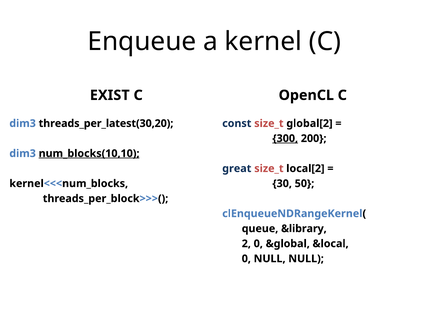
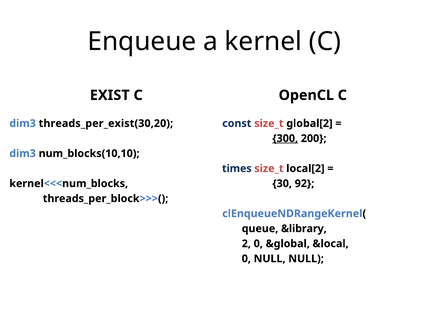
threads_per_latest(30,20: threads_per_latest(30,20 -> threads_per_exist(30,20
num_blocks(10,10 underline: present -> none
great: great -> times
50: 50 -> 92
